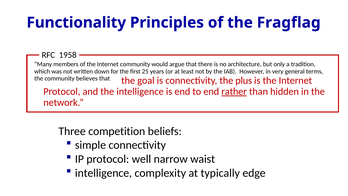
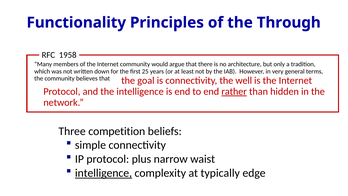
Fragflag: Fragflag -> Through
plus: plus -> well
well: well -> plus
intelligence at (103, 173) underline: none -> present
